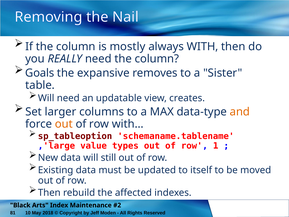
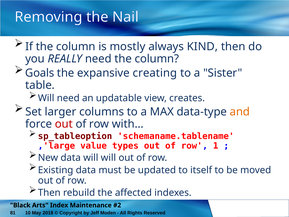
WITH: WITH -> KIND
removes: removes -> creating
out at (64, 124) colour: orange -> red
will still: still -> will
